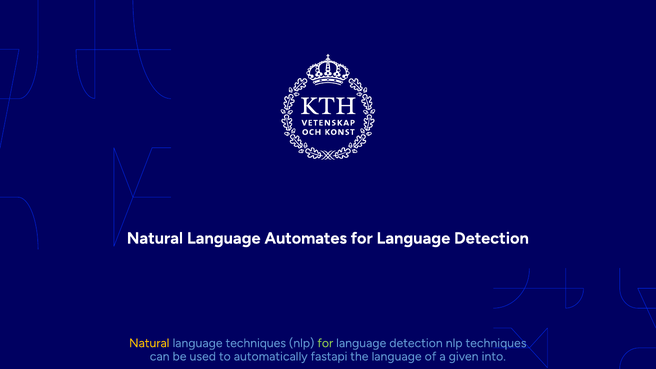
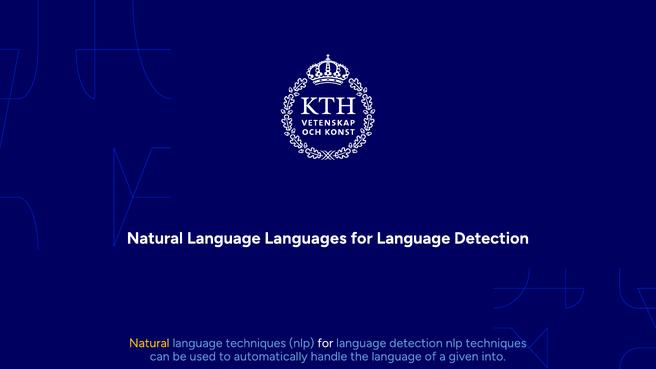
Automates: Automates -> Languages
for at (325, 343) colour: light green -> white
fastapi: fastapi -> handle
